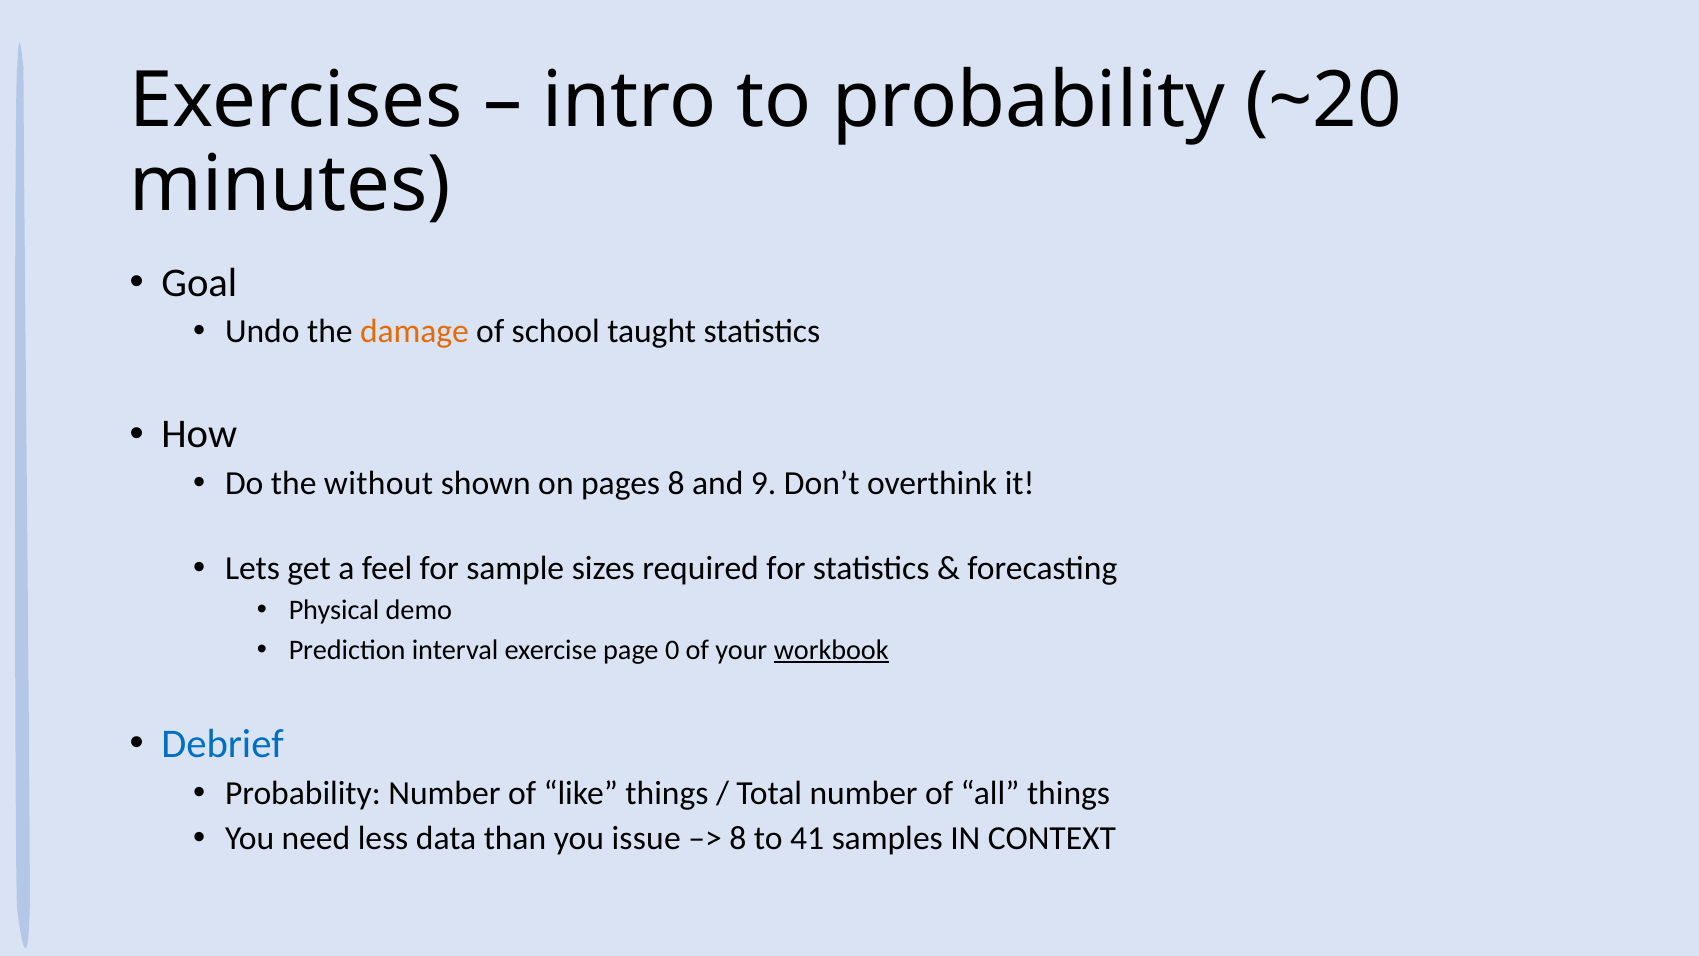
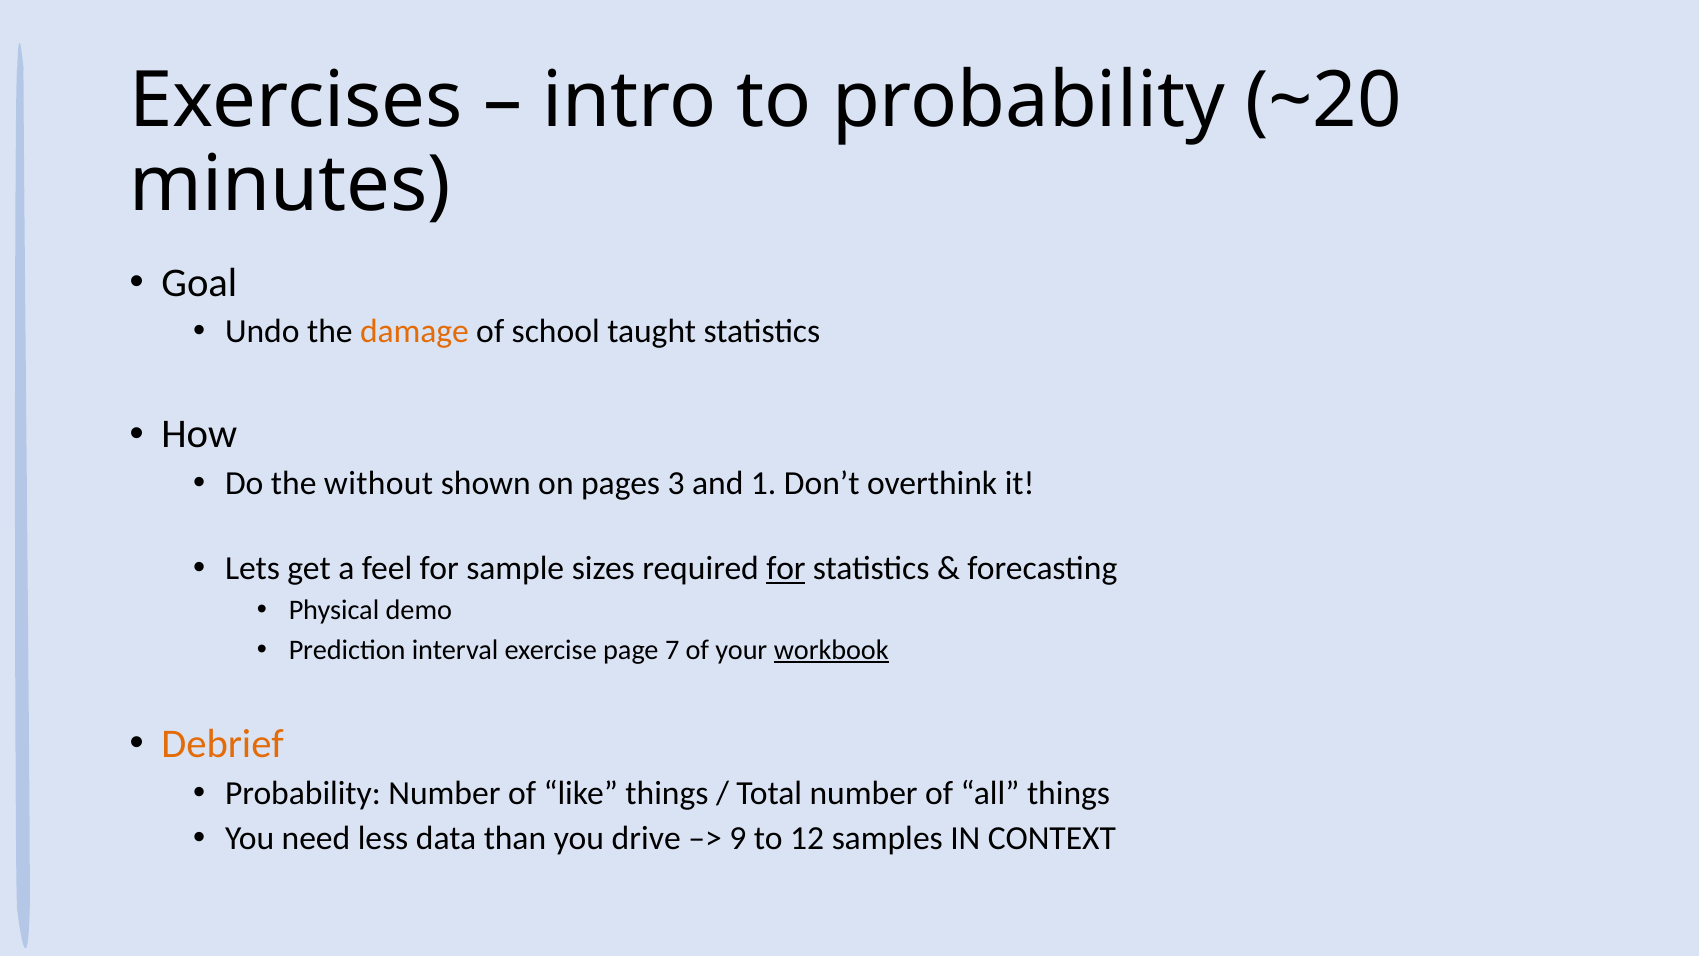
pages 8: 8 -> 3
9: 9 -> 1
for at (786, 568) underline: none -> present
0: 0 -> 7
Debrief colour: blue -> orange
issue: issue -> drive
8 at (738, 838): 8 -> 9
41: 41 -> 12
